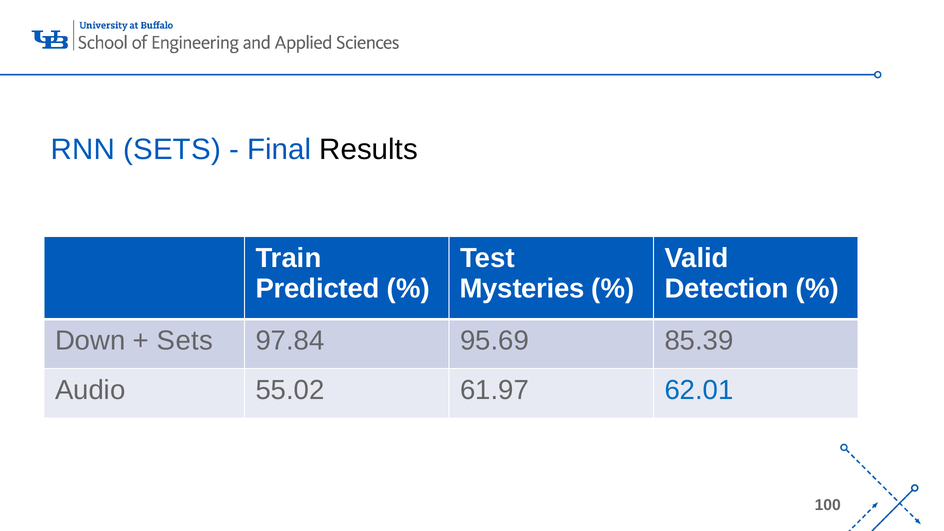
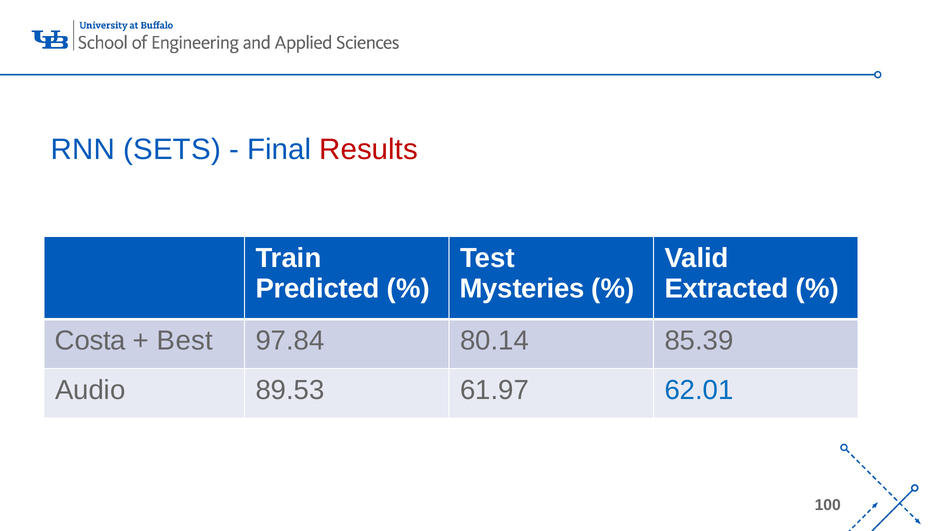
Results colour: black -> red
Detection: Detection -> Extracted
Down: Down -> Costa
Sets at (185, 341): Sets -> Best
95.69: 95.69 -> 80.14
55.02: 55.02 -> 89.53
